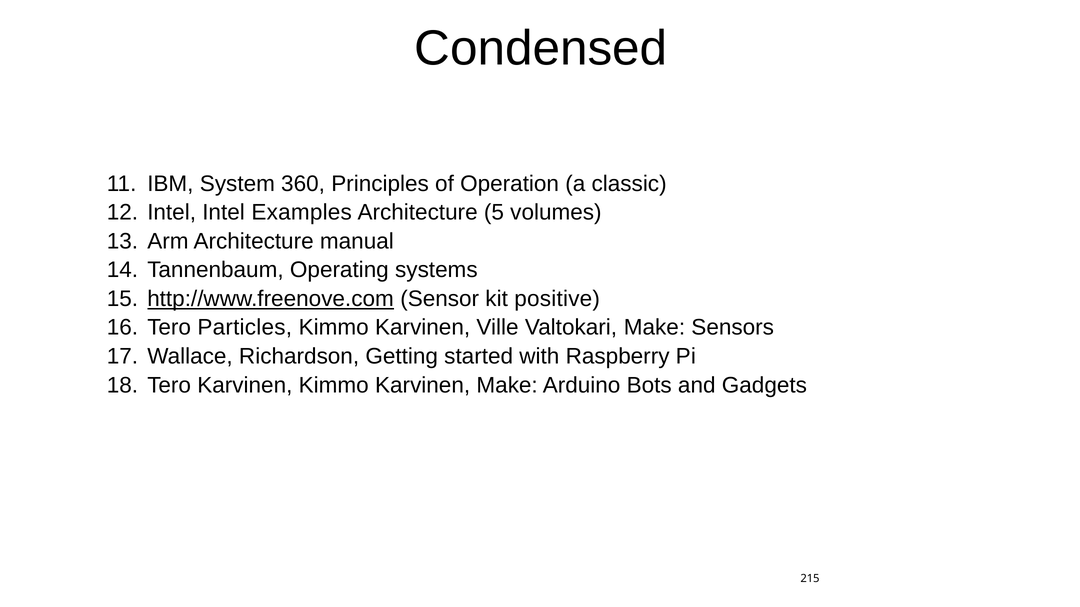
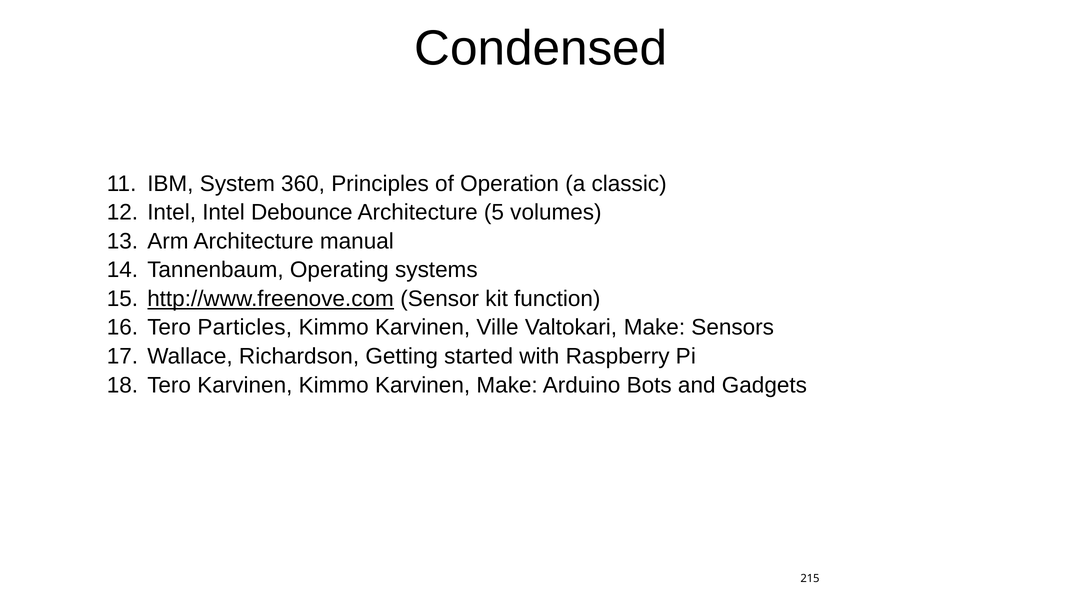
Examples: Examples -> Debounce
positive: positive -> function
